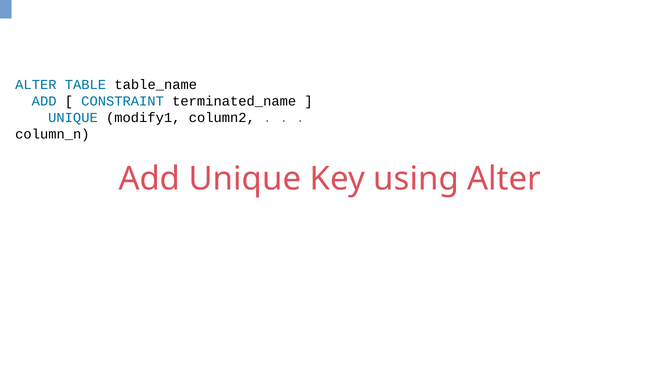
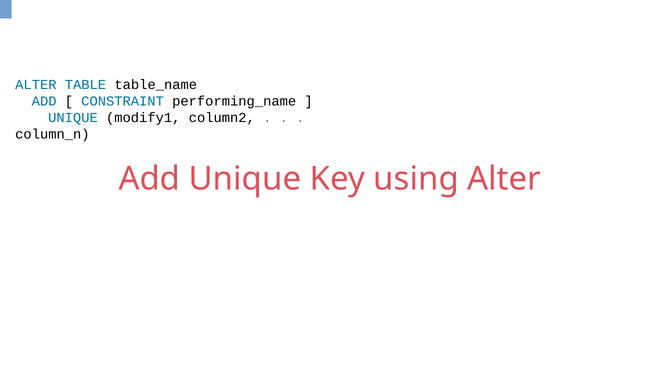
terminated_name: terminated_name -> performing_name
